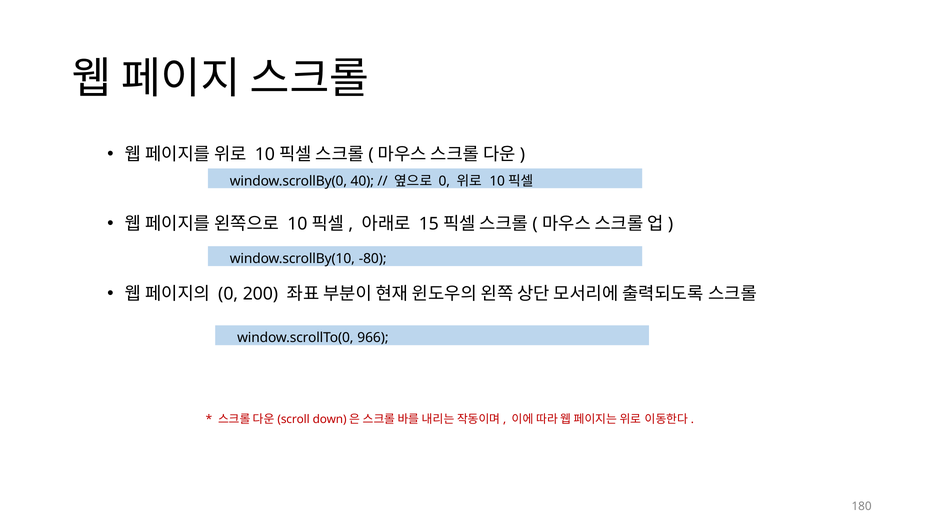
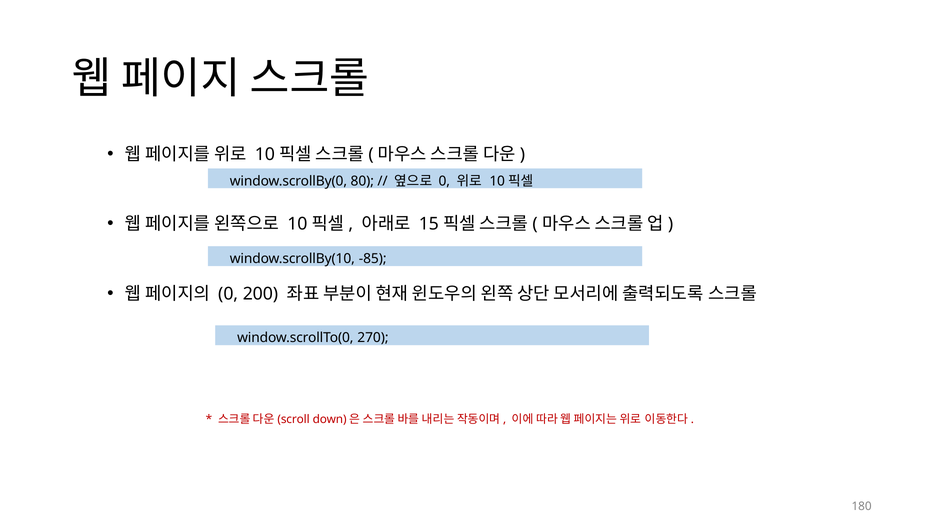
40: 40 -> 80
-80: -80 -> -85
966: 966 -> 270
